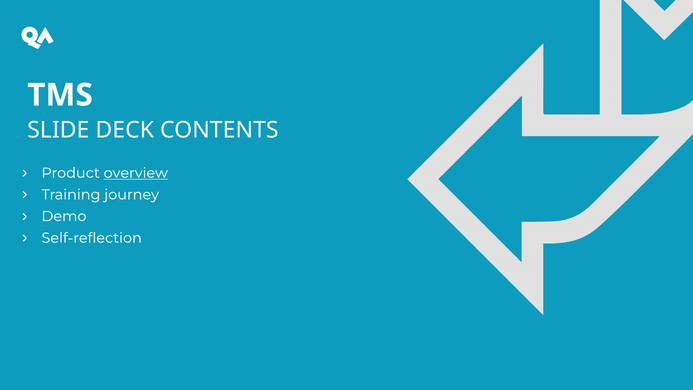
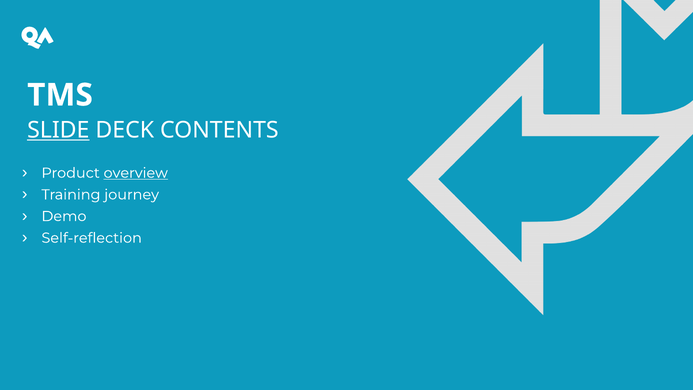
SLIDE underline: none -> present
